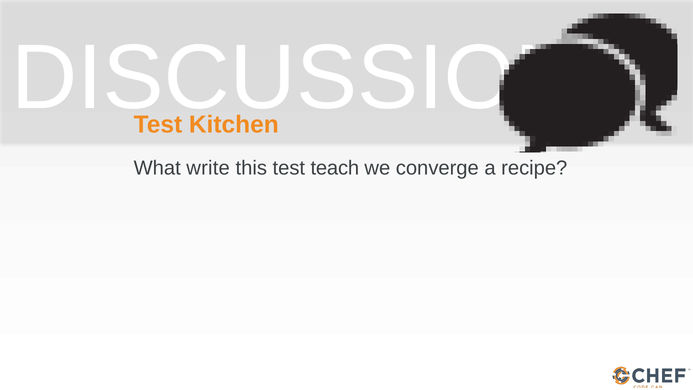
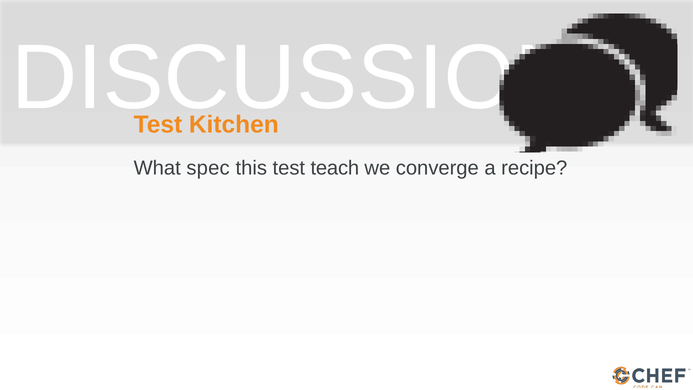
write: write -> spec
